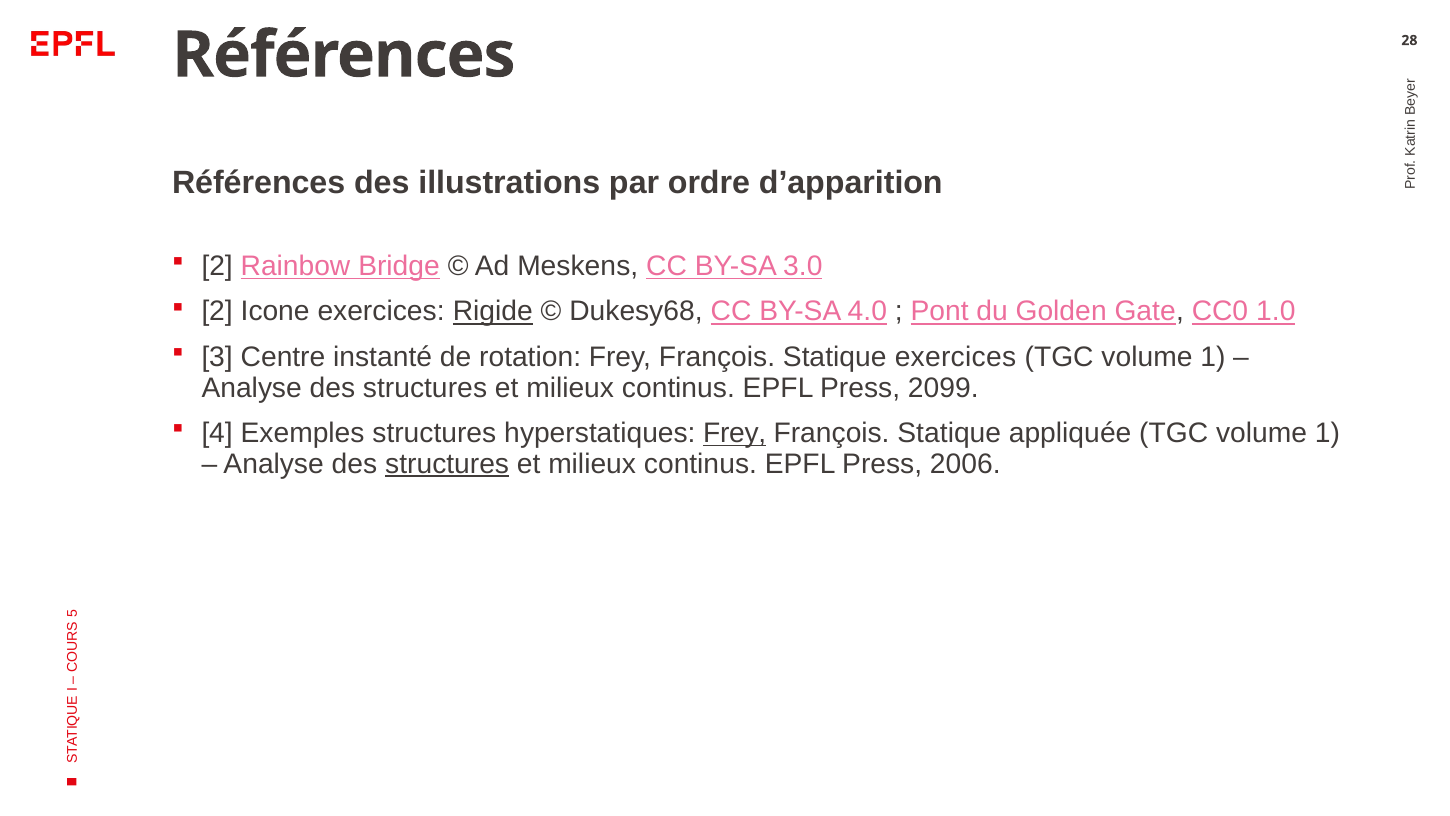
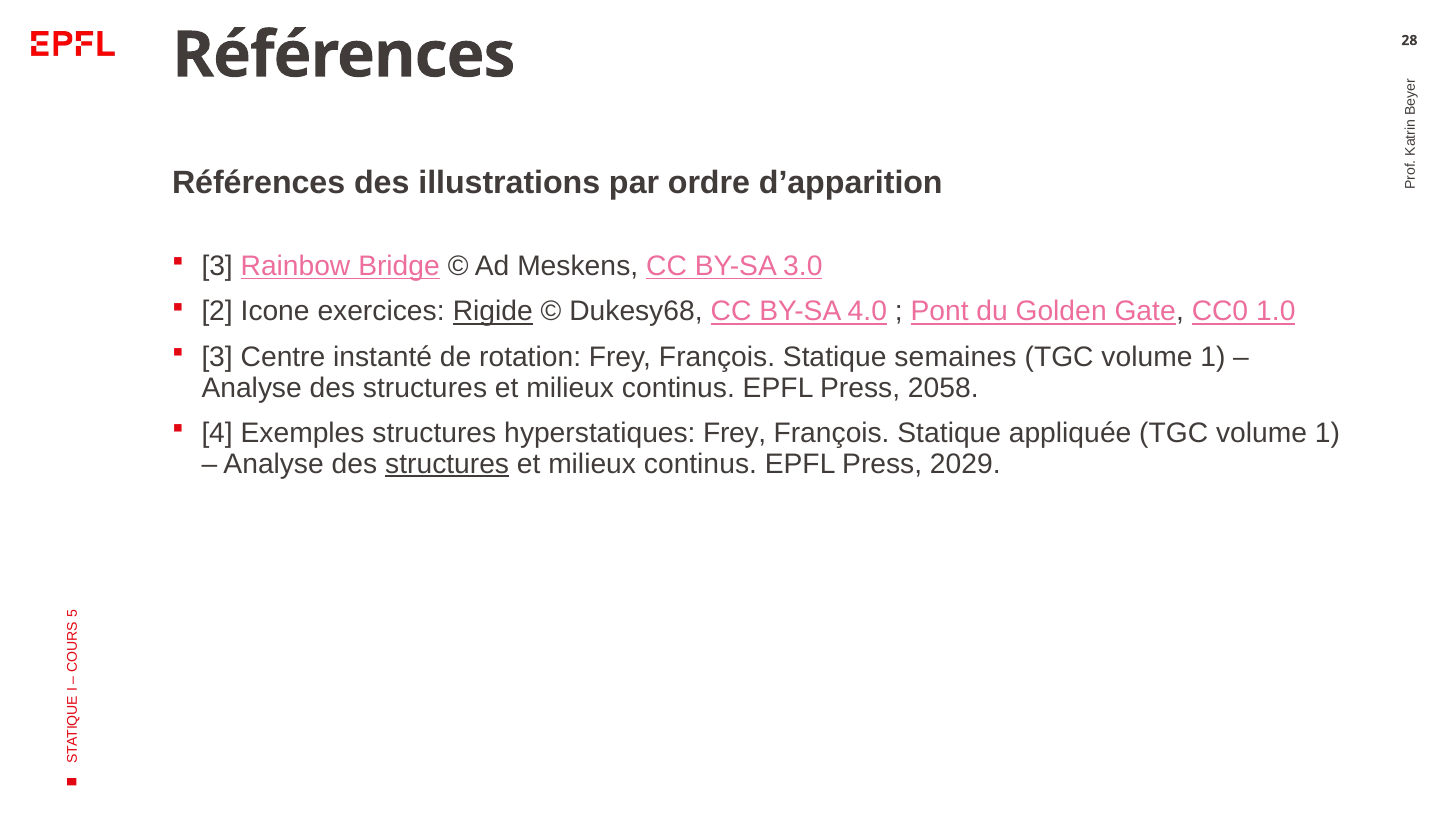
2 at (217, 266): 2 -> 3
Statique exercices: exercices -> semaines
2099: 2099 -> 2058
Frey at (735, 433) underline: present -> none
2006: 2006 -> 2029
